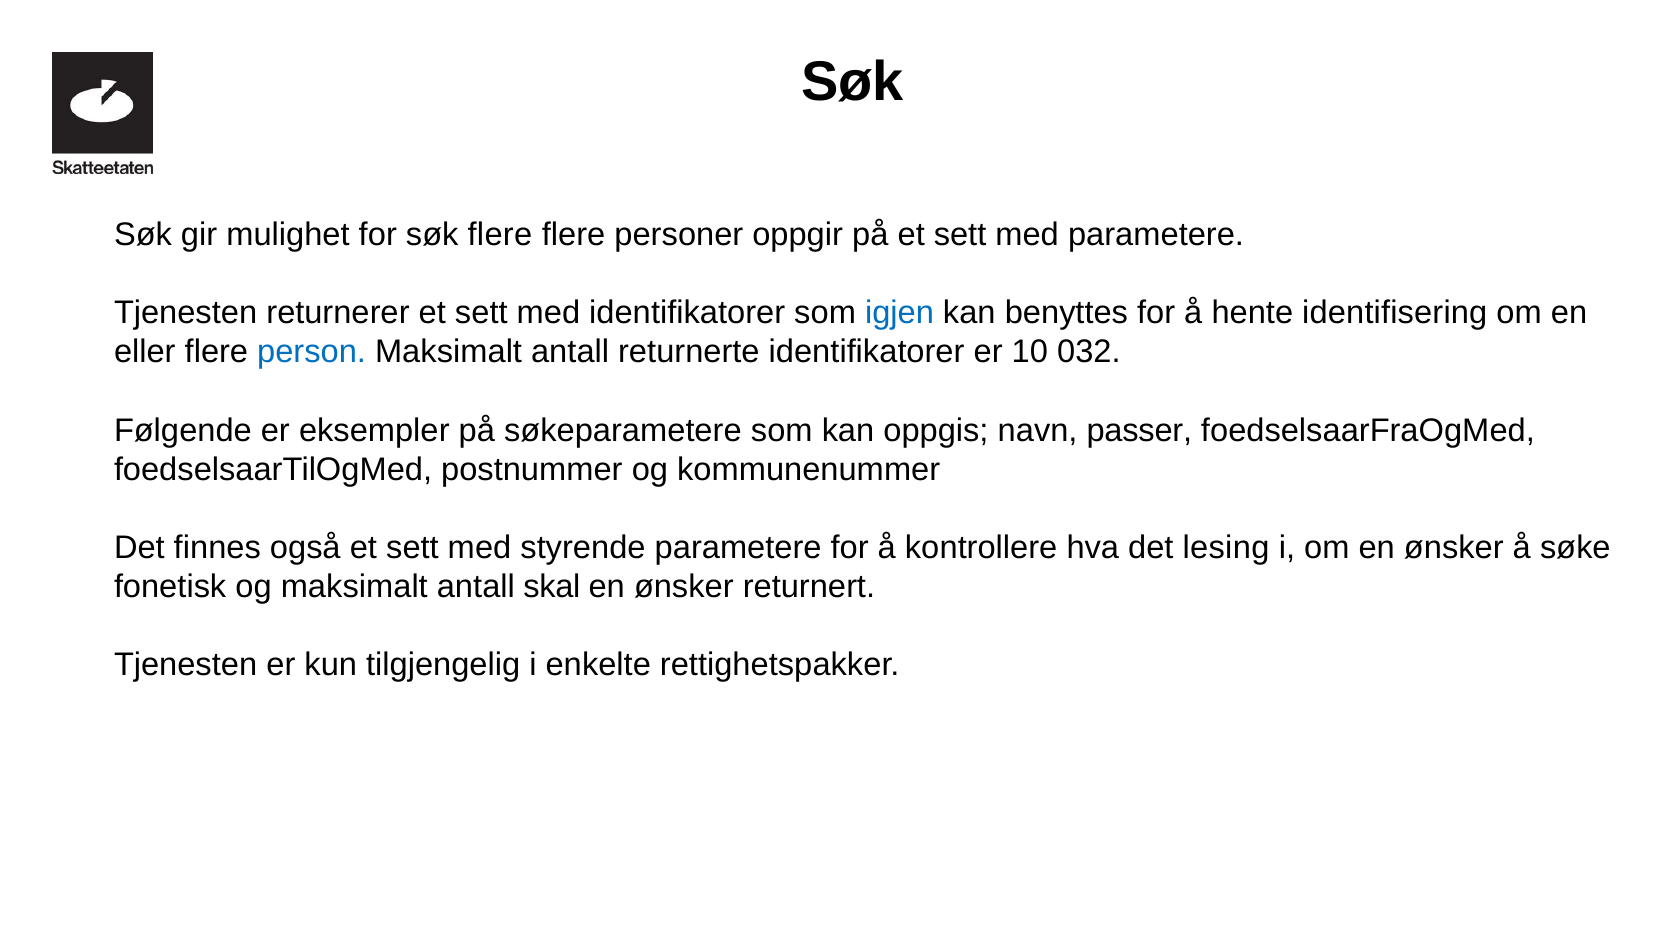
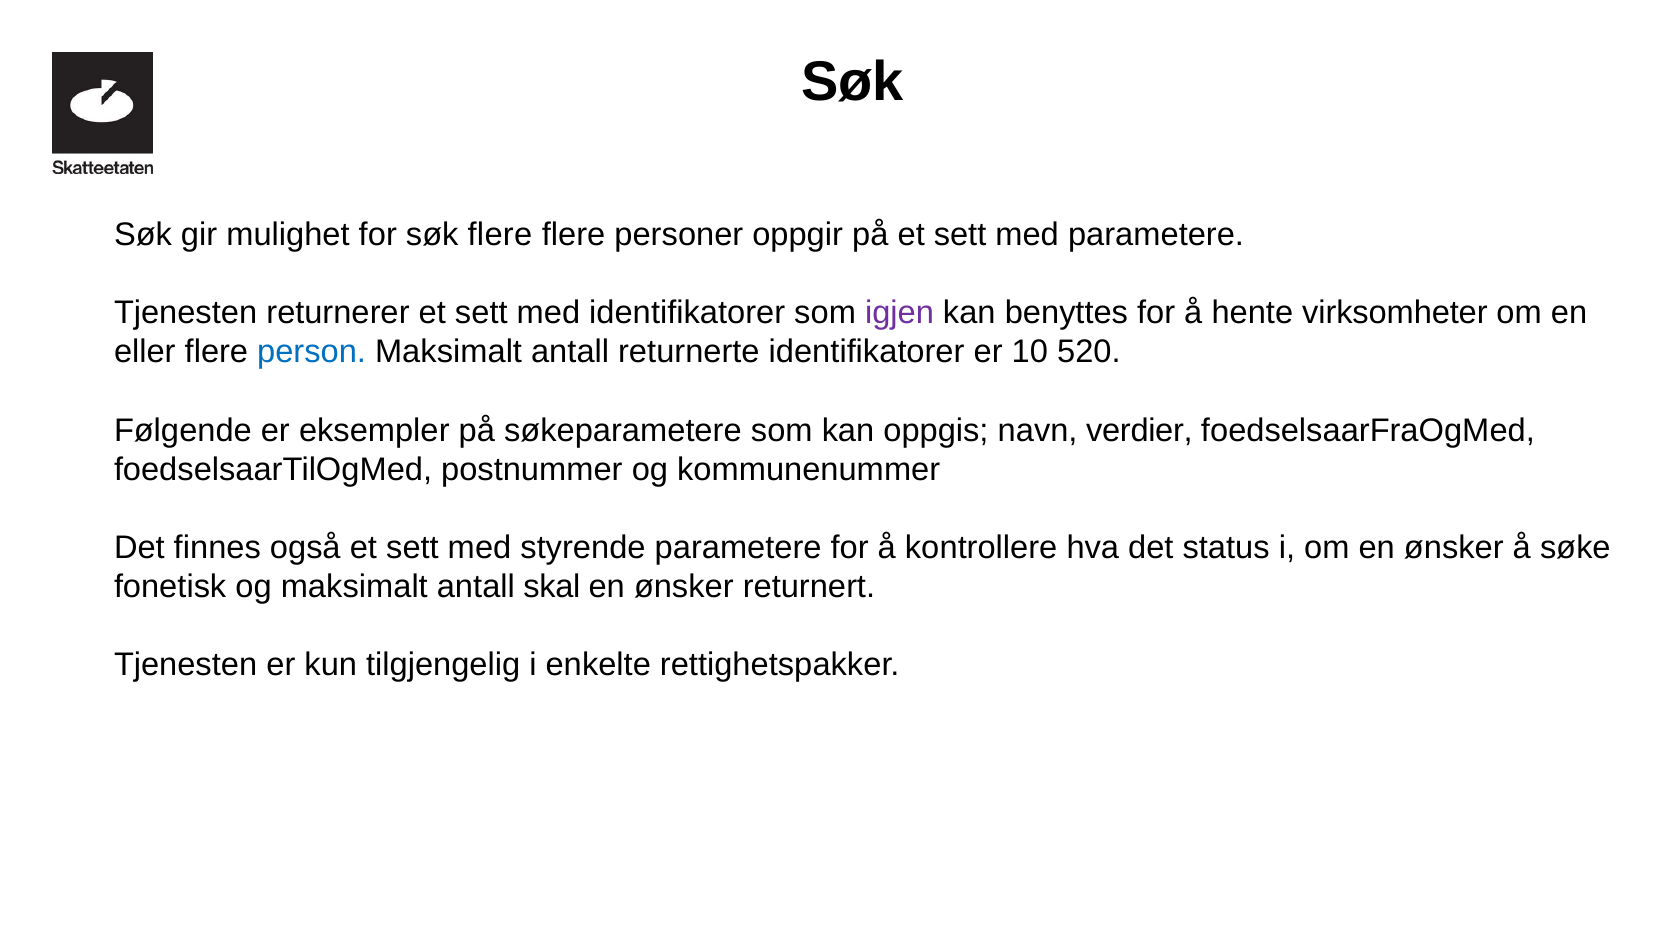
igjen colour: blue -> purple
identifisering: identifisering -> virksomheter
032: 032 -> 520
passer: passer -> verdier
lesing: lesing -> status
